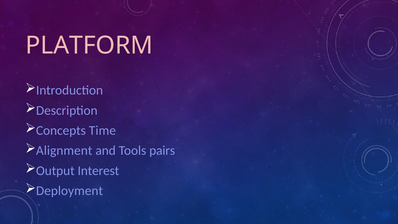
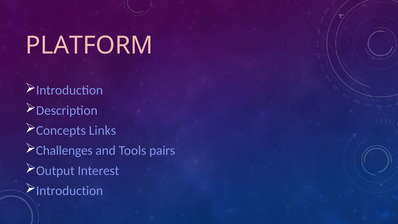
Time: Time -> Links
Alignment: Alignment -> Challenges
Deployment at (69, 191): Deployment -> Introduction
